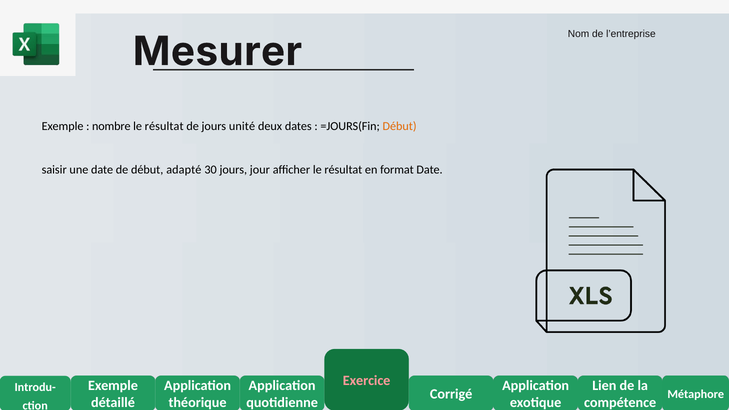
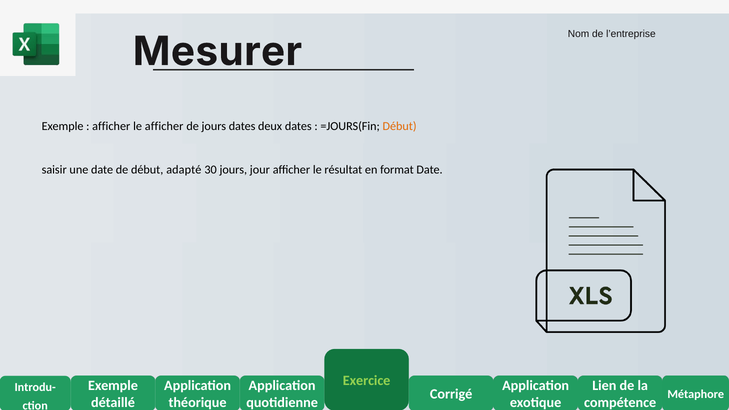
nombre at (111, 126): nombre -> afficher
résultat at (164, 126): résultat -> afficher
jours unité: unité -> dates
Exercice colour: pink -> light green
